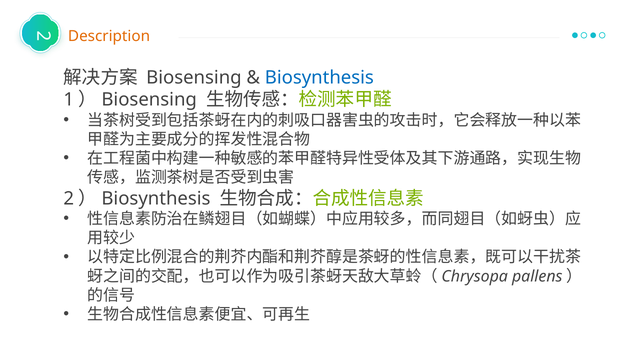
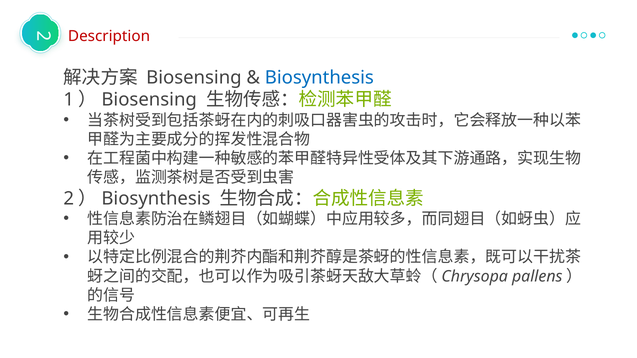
Description colour: orange -> red
